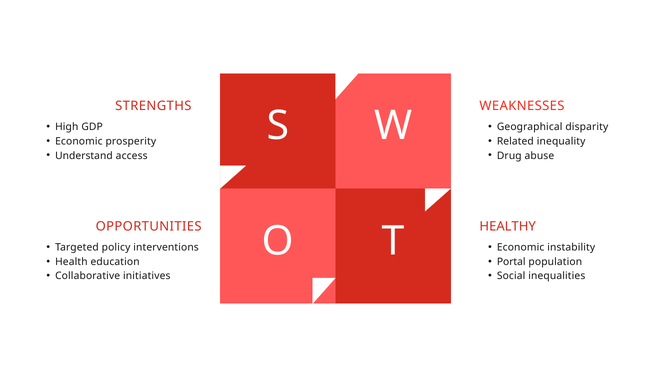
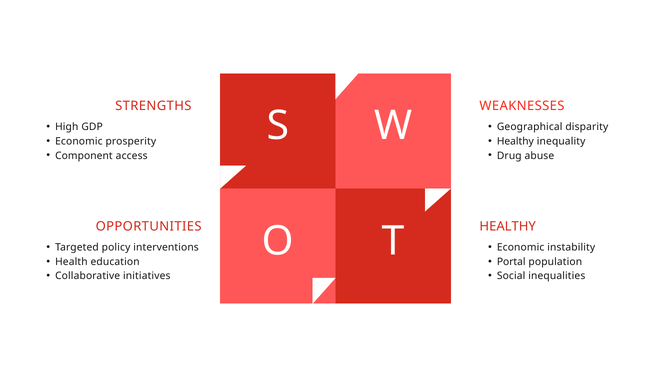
Related at (515, 141): Related -> Healthy
Understand: Understand -> Component
